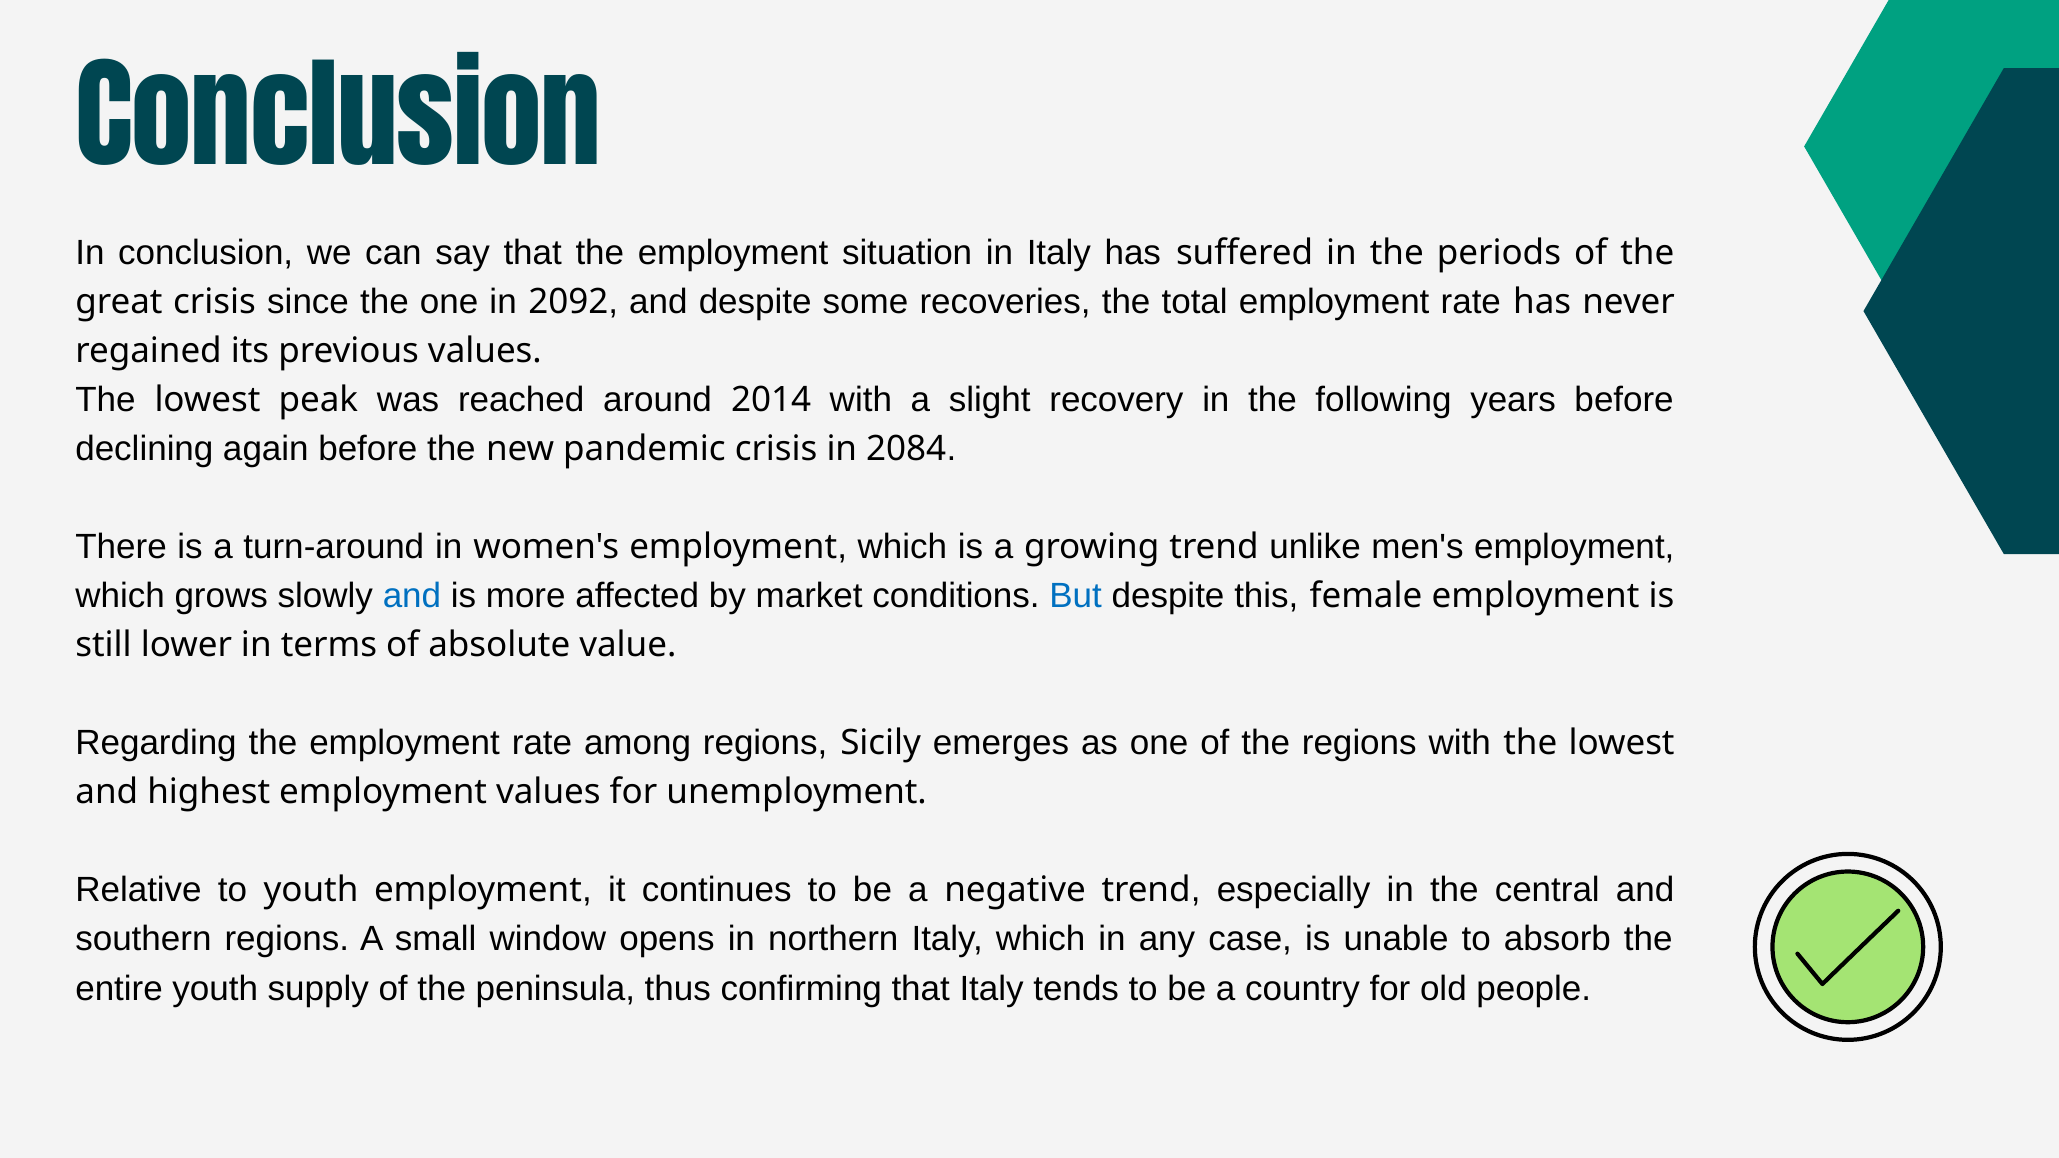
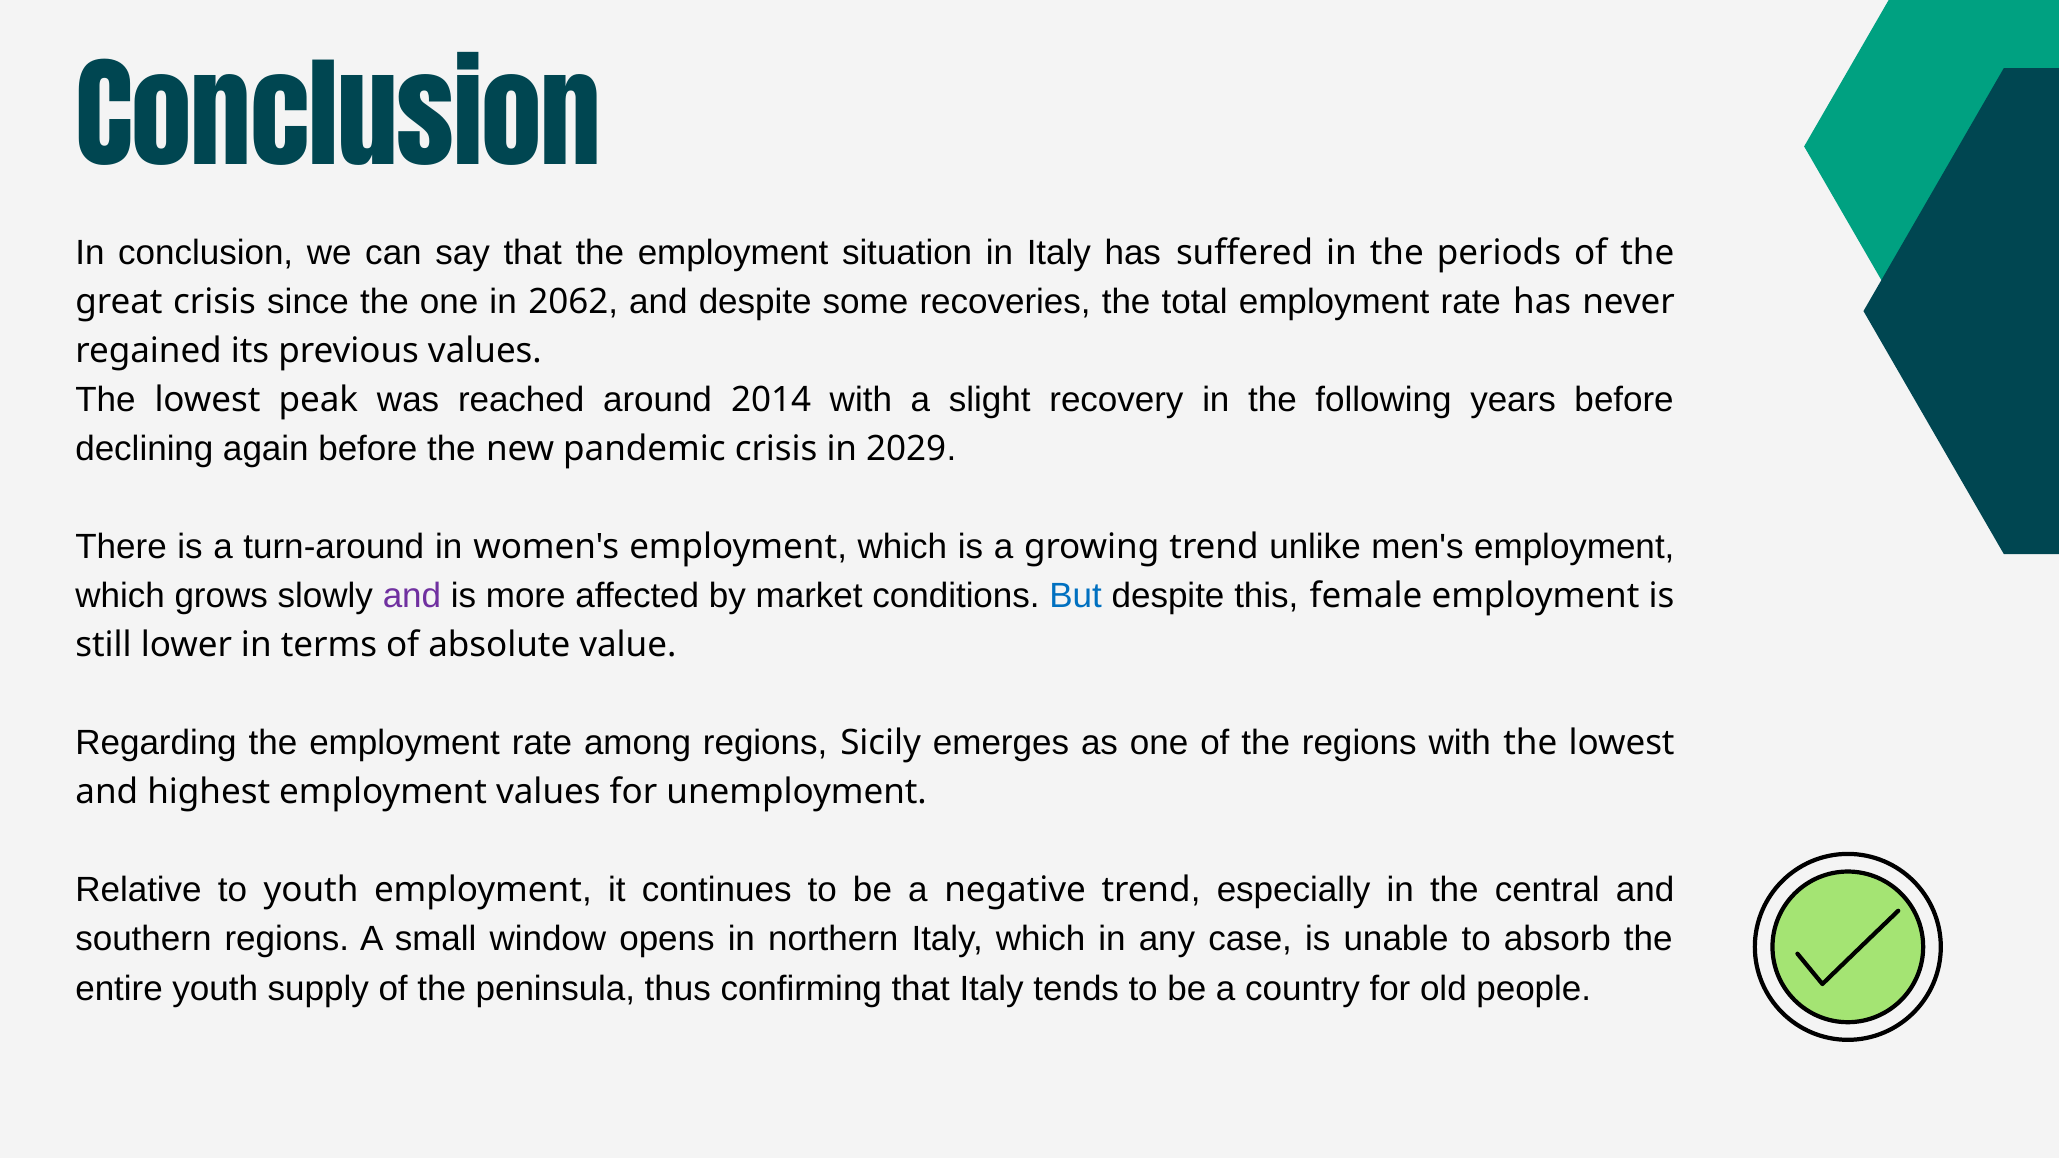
2092: 2092 -> 2062
2084: 2084 -> 2029
and at (412, 596) colour: blue -> purple
